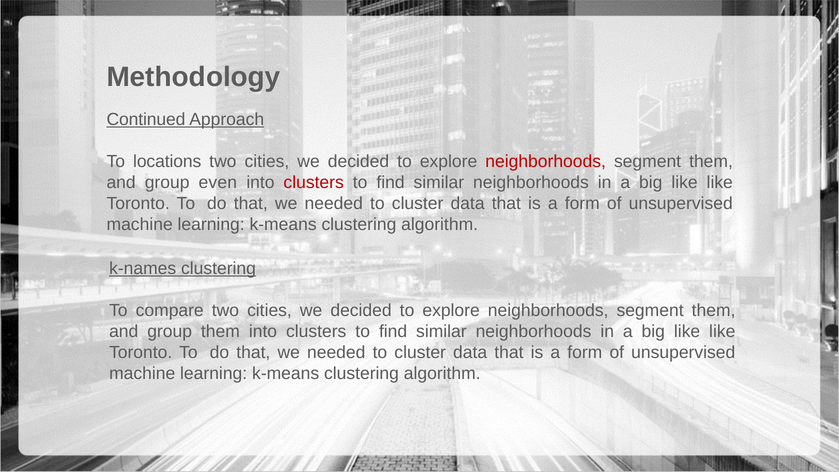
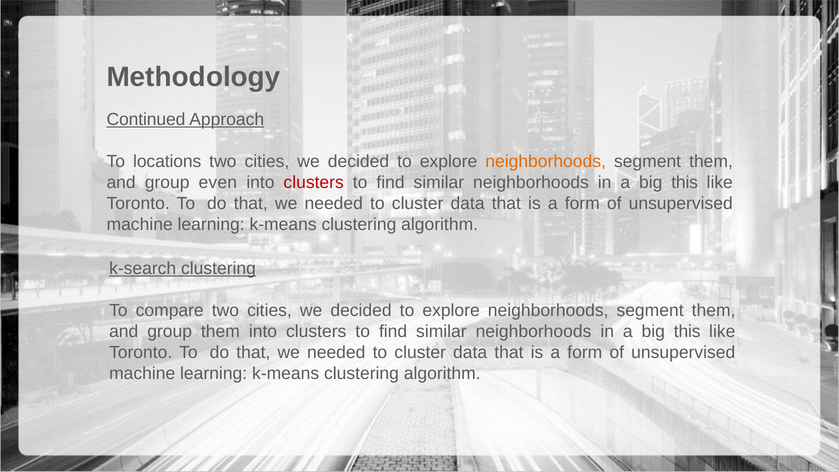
neighborhoods at (546, 161) colour: red -> orange
like at (685, 182): like -> this
k-names: k-names -> k-search
like at (687, 331): like -> this
